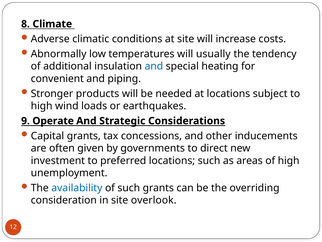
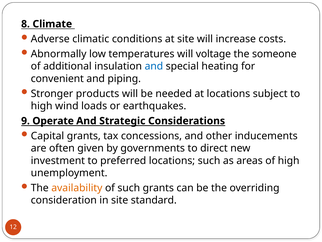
usually: usually -> voltage
tendency: tendency -> someone
availability colour: blue -> orange
overlook: overlook -> standard
